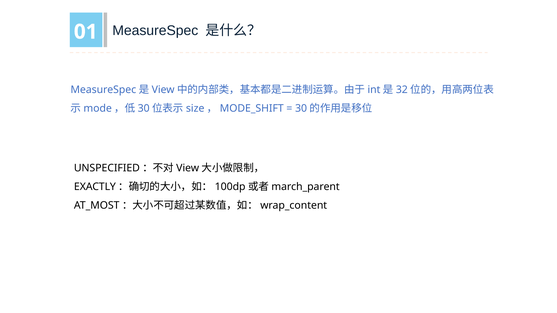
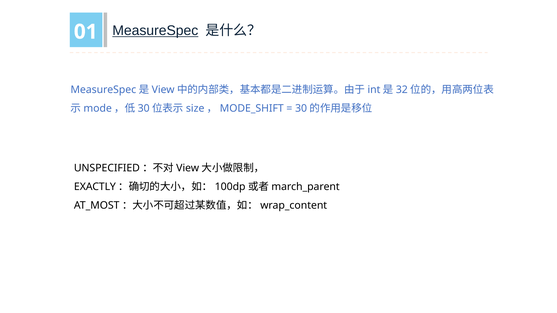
MeasureSpec underline: none -> present
